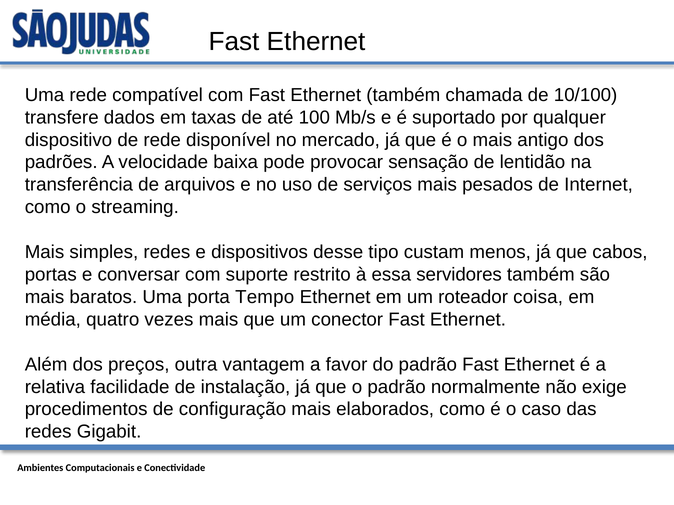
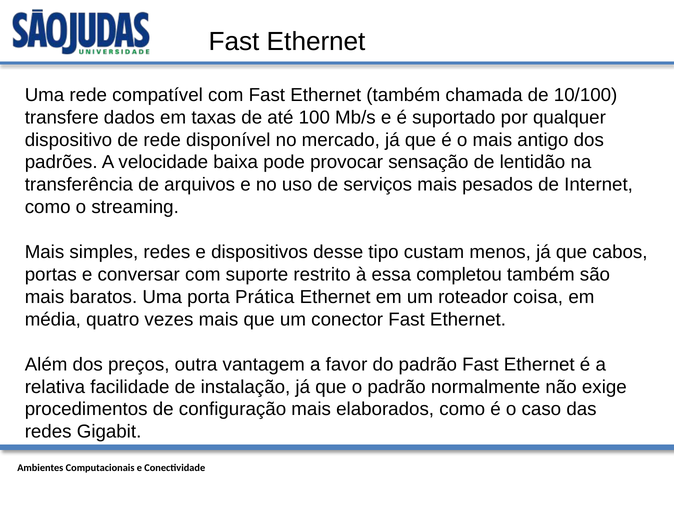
servidores: servidores -> completou
Tempo: Tempo -> Prática
